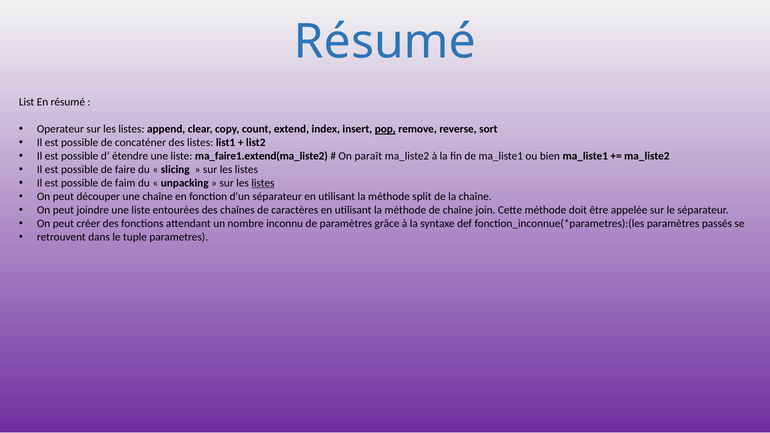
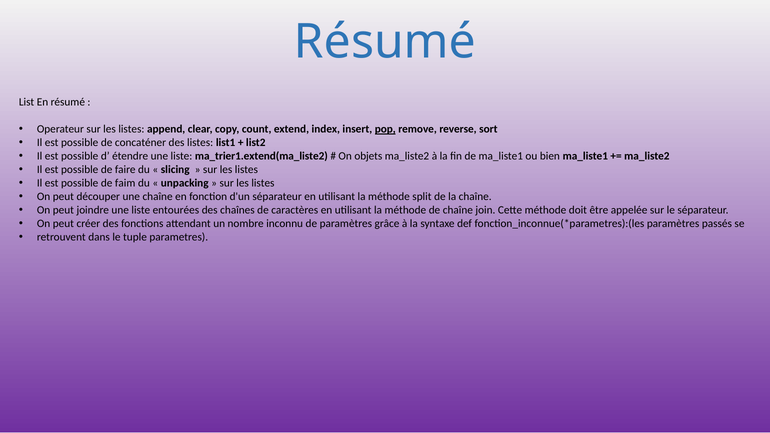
ma_faire1.extend(ma_liste2: ma_faire1.extend(ma_liste2 -> ma_trier1.extend(ma_liste2
paraît: paraît -> objets
listes at (263, 183) underline: present -> none
